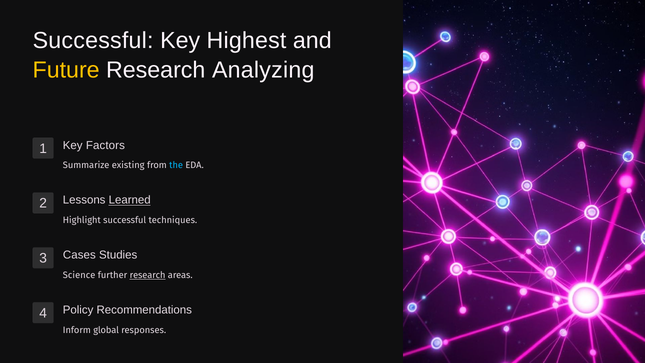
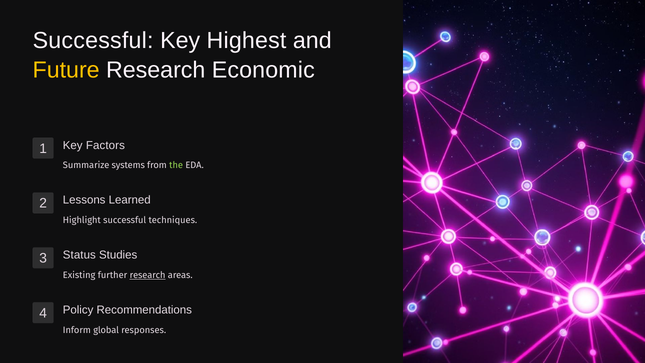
Analyzing: Analyzing -> Economic
existing: existing -> systems
the colour: light blue -> light green
Learned underline: present -> none
Cases: Cases -> Status
Science: Science -> Existing
